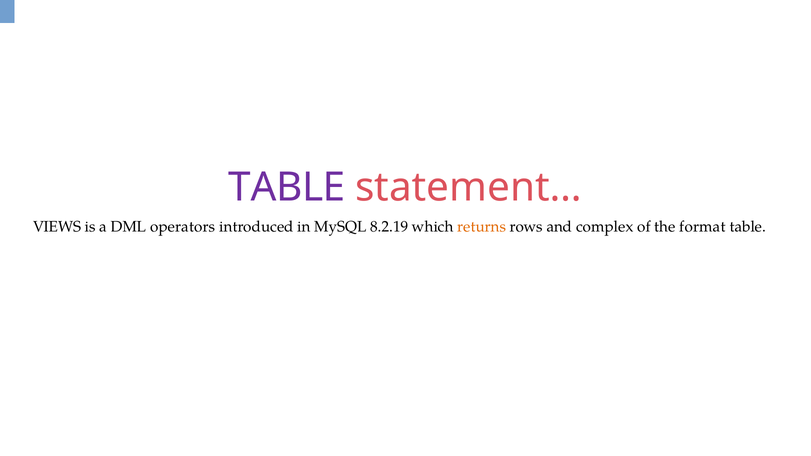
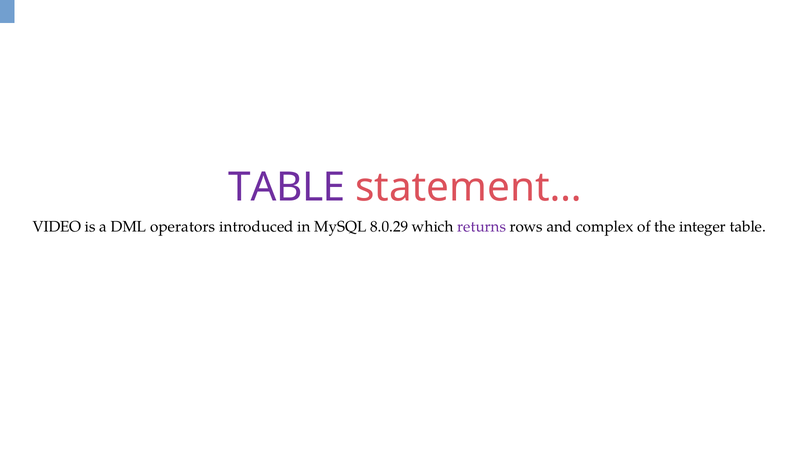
VIEWS: VIEWS -> VIDEO
8.2.19: 8.2.19 -> 8.0.29
returns colour: orange -> purple
format: format -> integer
